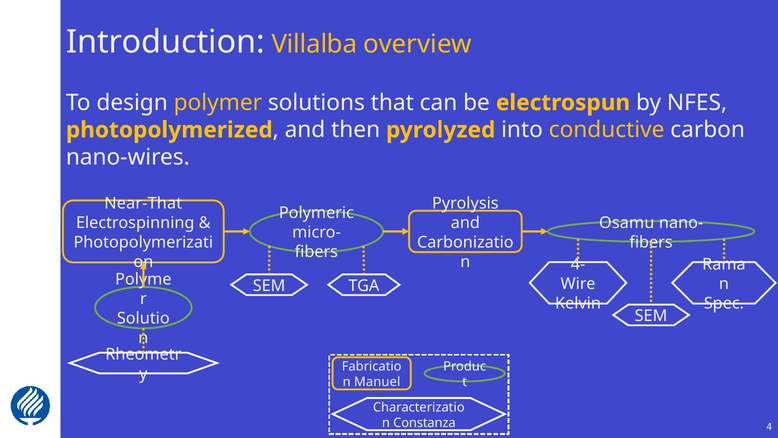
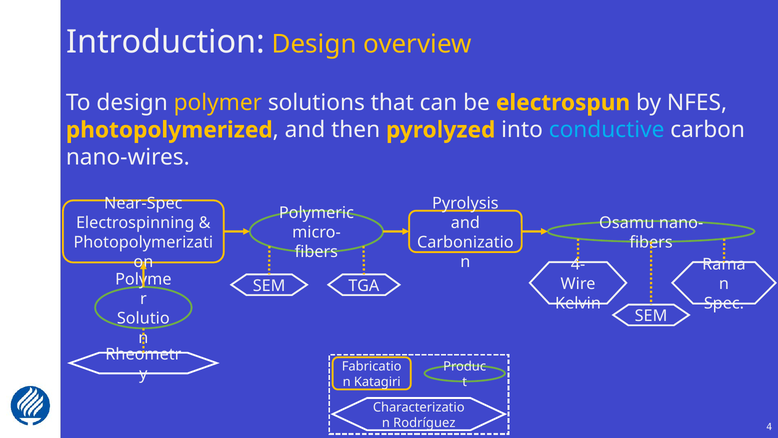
Introduction Villalba: Villalba -> Design
conductive colour: yellow -> light blue
Near-That: Near-That -> Near-Spec
Manuel: Manuel -> Katagiri
Constanza: Constanza -> Rodríguez
